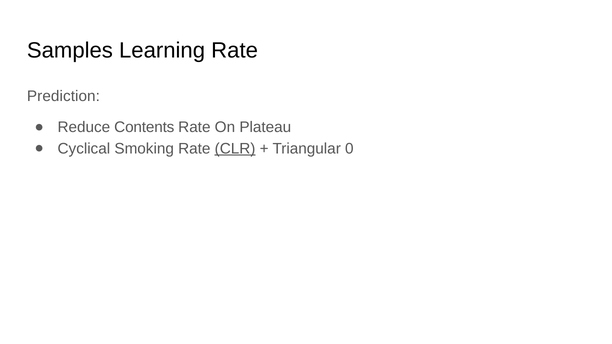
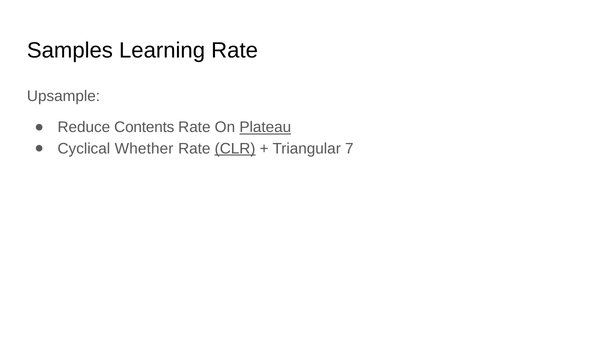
Prediction: Prediction -> Upsample
Plateau underline: none -> present
Smoking: Smoking -> Whether
0: 0 -> 7
